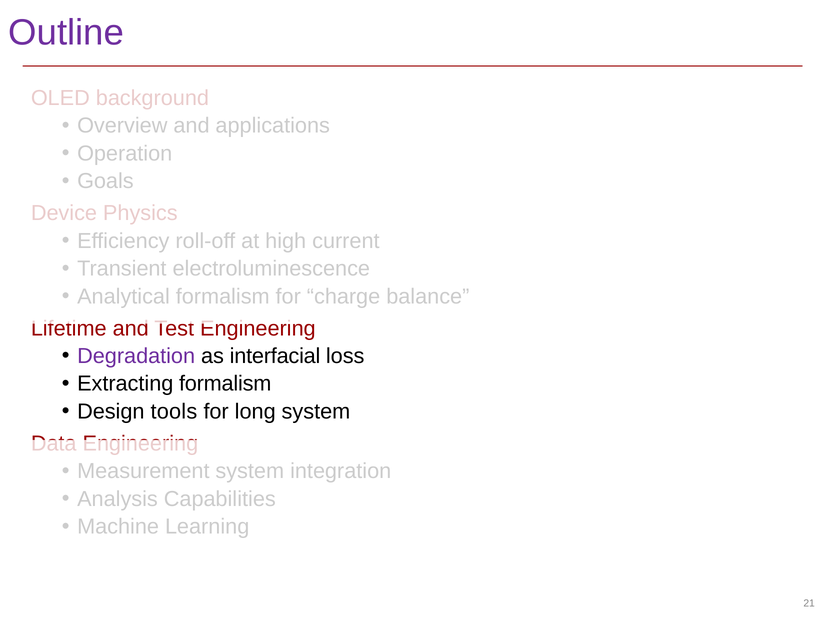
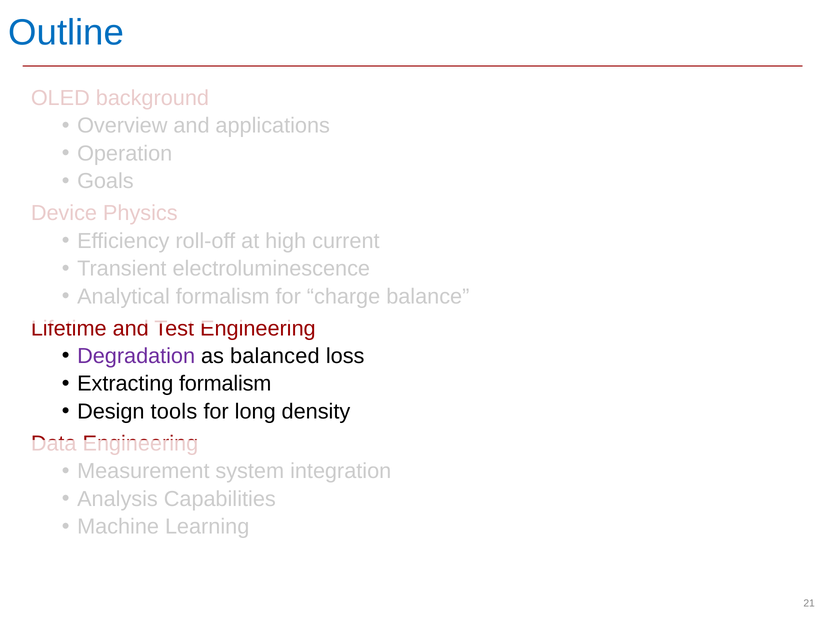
Outline colour: purple -> blue
interfacial: interfacial -> balanced
long system: system -> density
